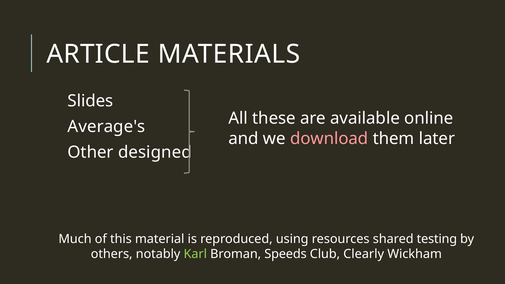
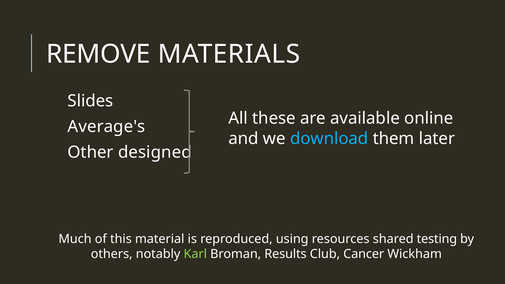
ARTICLE: ARTICLE -> REMOVE
download colour: pink -> light blue
Speeds: Speeds -> Results
Clearly: Clearly -> Cancer
